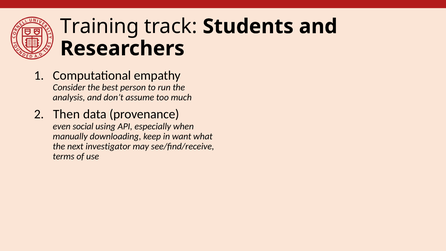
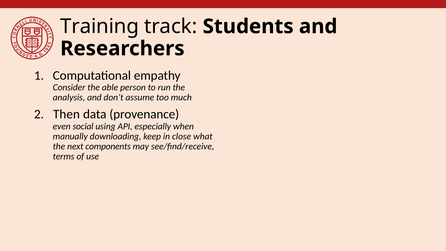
best: best -> able
want: want -> close
investigator: investigator -> components
